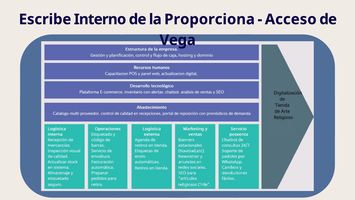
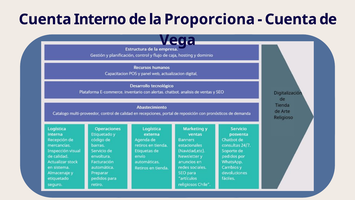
Escribe at (45, 19): Escribe -> Cuenta
Acceso at (291, 19): Acceso -> Cuenta
